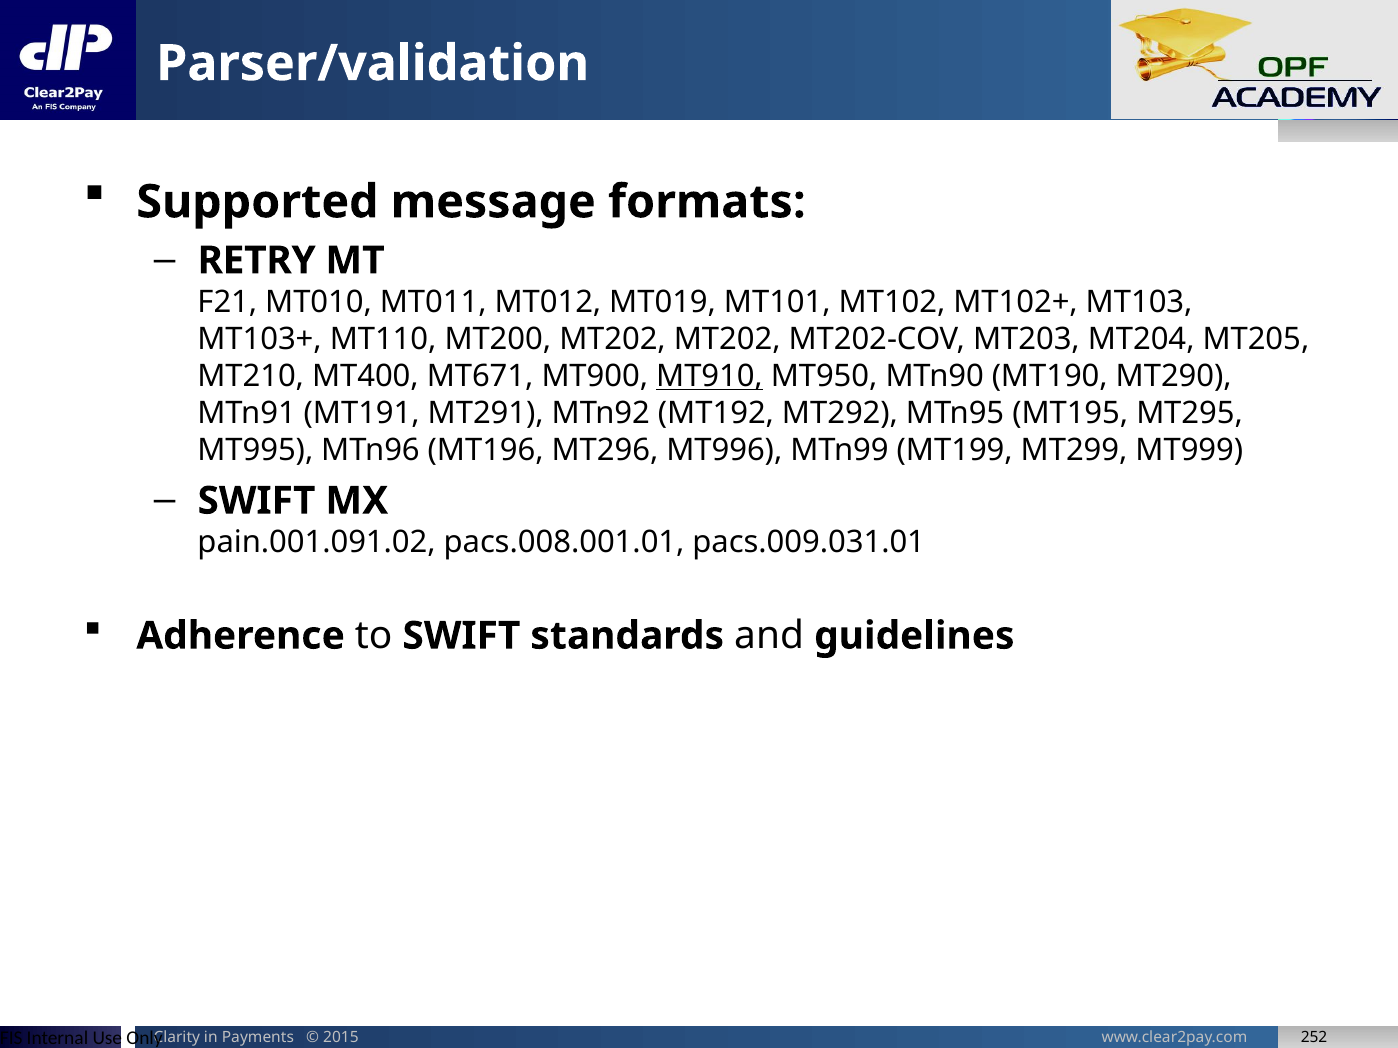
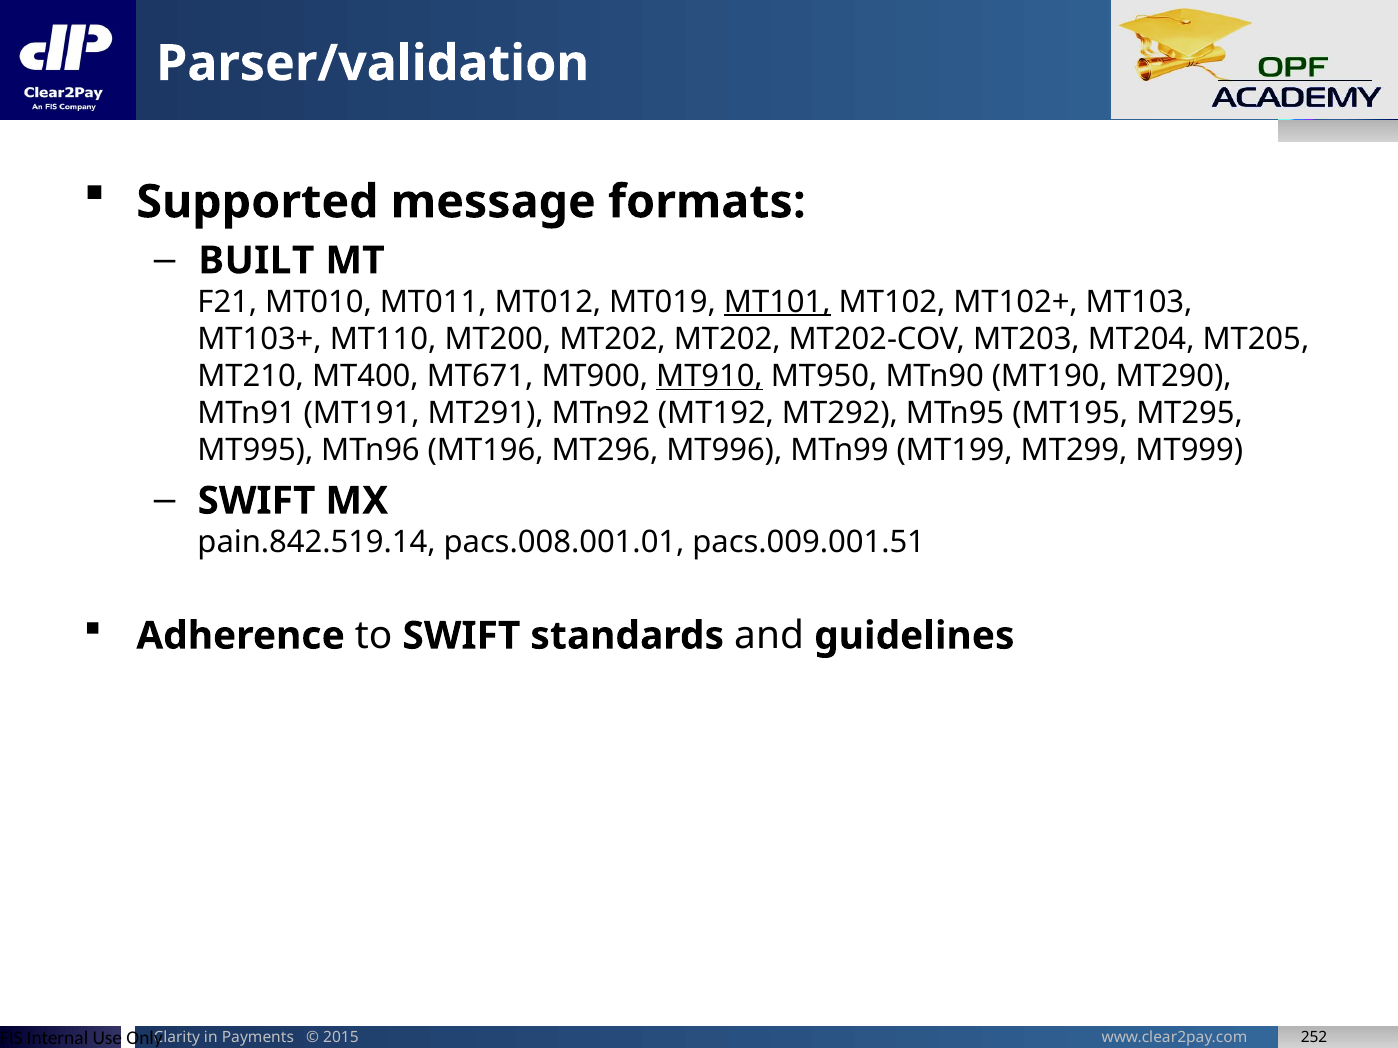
RETRY: RETRY -> BUILT
MT101 underline: none -> present
pain.001.091.02: pain.001.091.02 -> pain.842.519.14
pacs.009.031.01: pacs.009.031.01 -> pacs.009.001.51
